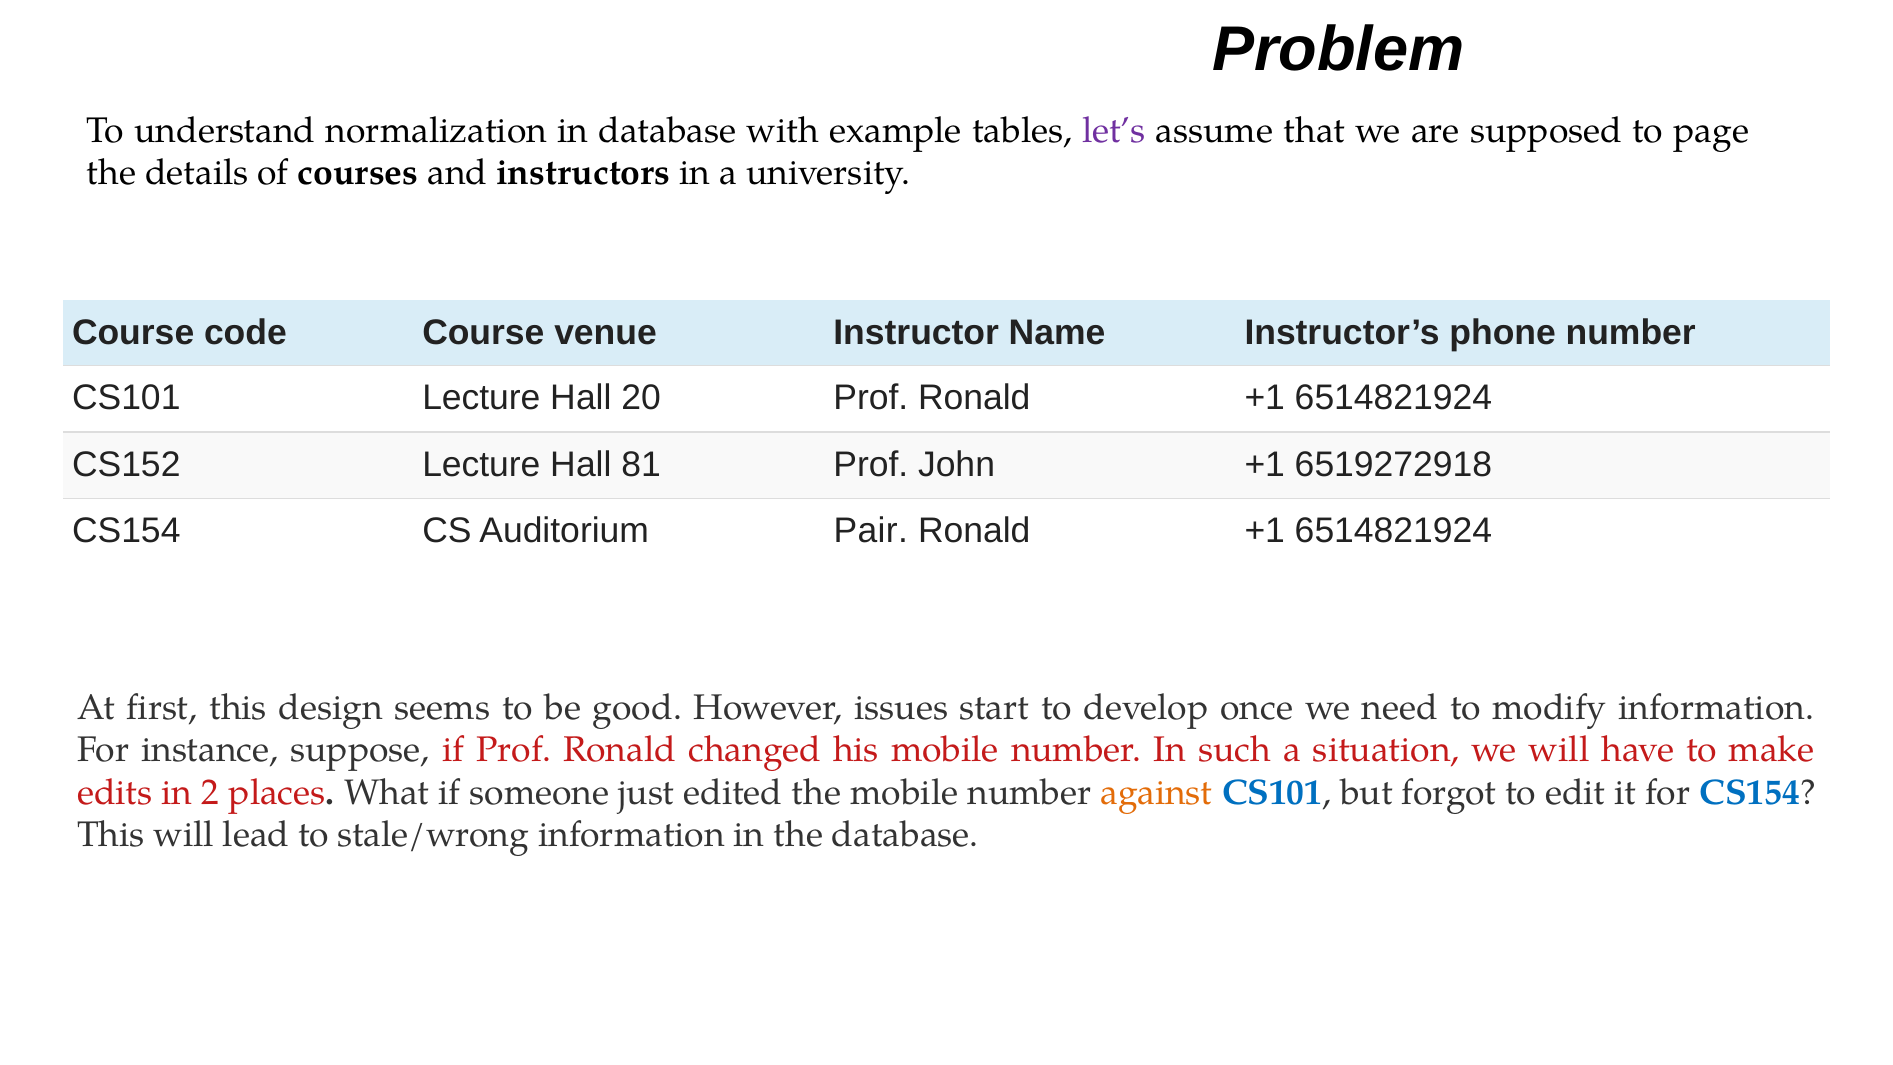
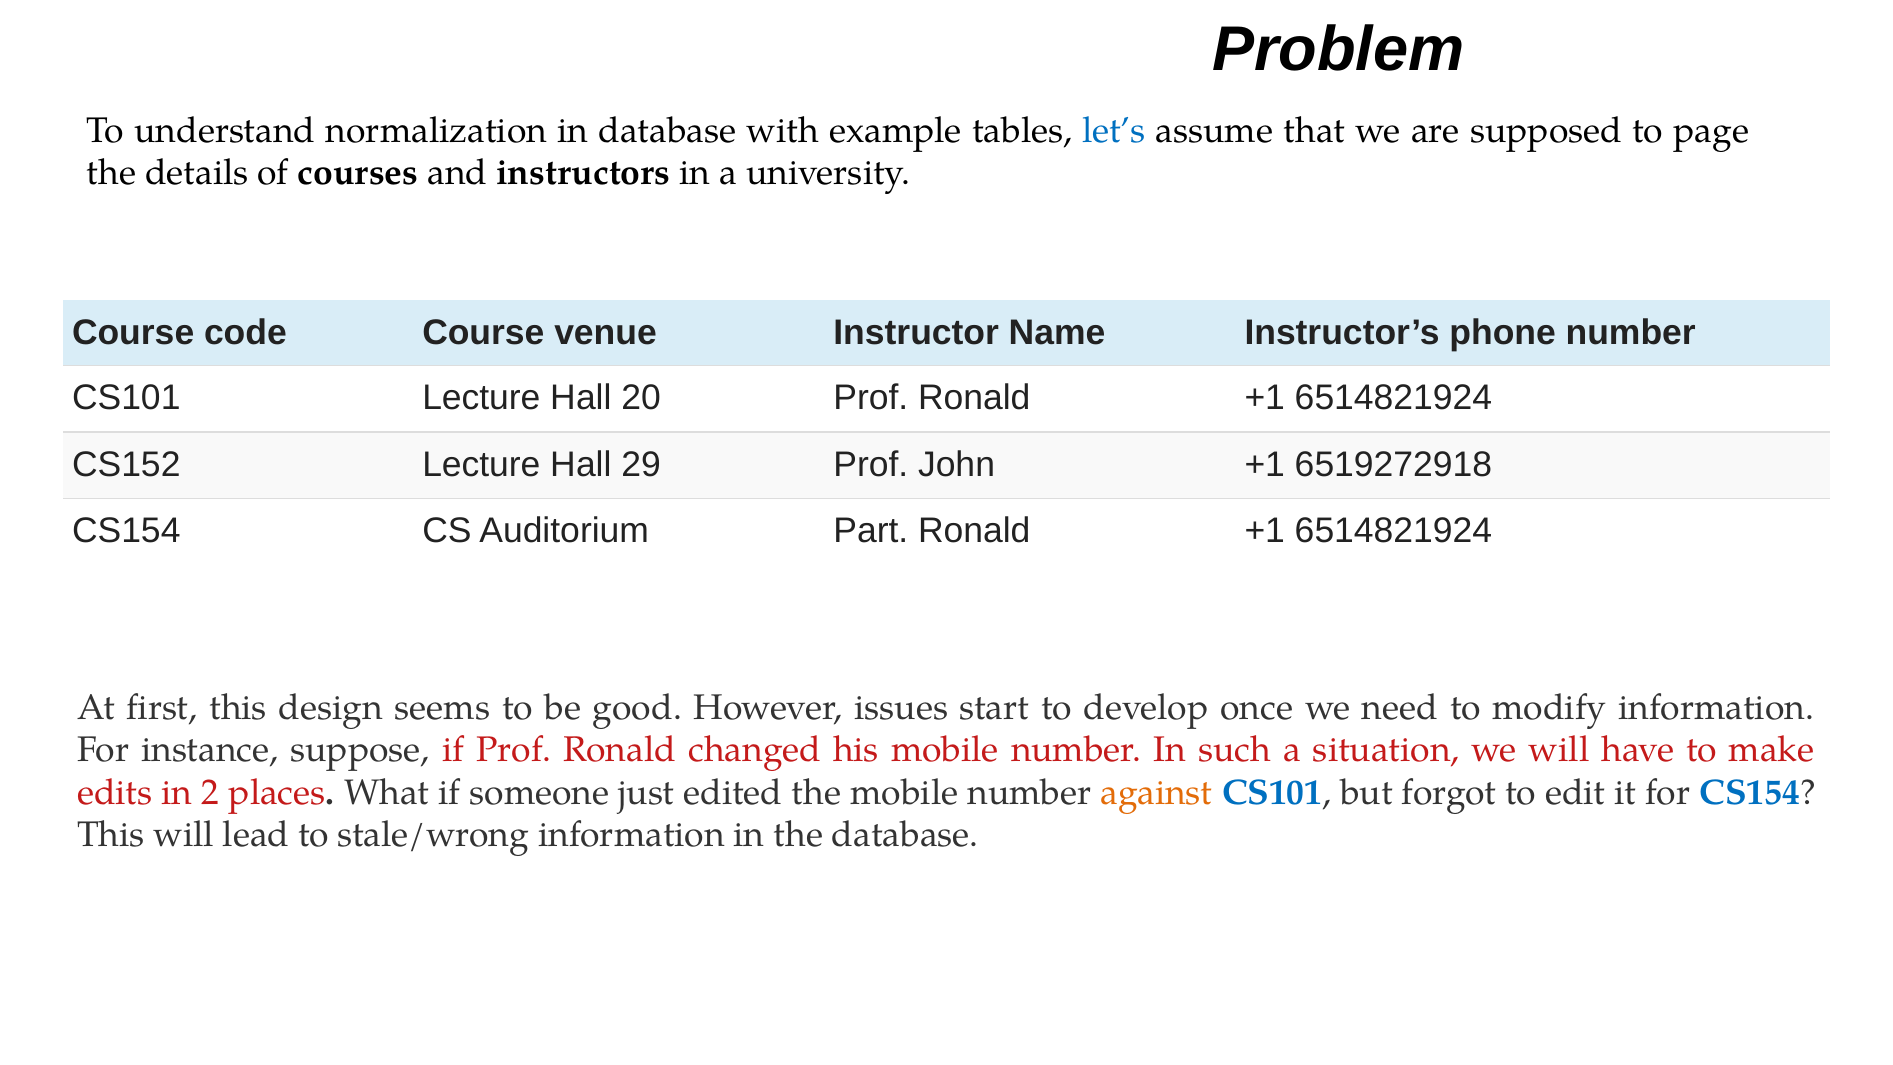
let’s colour: purple -> blue
81: 81 -> 29
Pair: Pair -> Part
